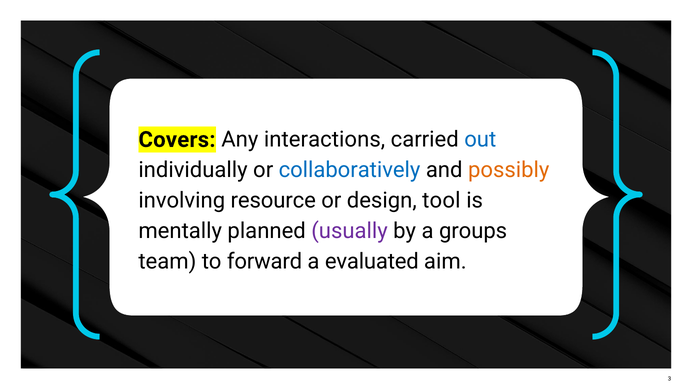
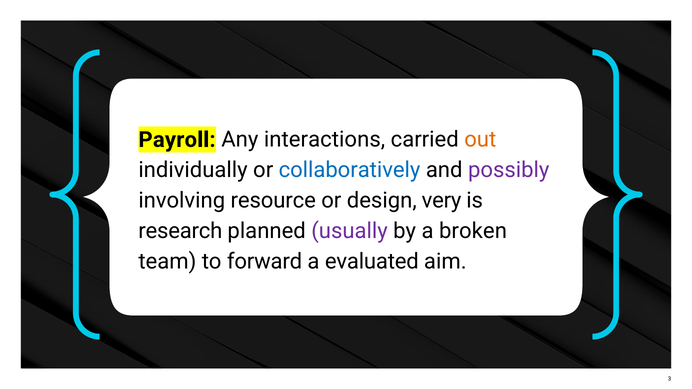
Covers: Covers -> Payroll
out colour: blue -> orange
possibly colour: orange -> purple
tool: tool -> very
mentally: mentally -> research
groups: groups -> broken
